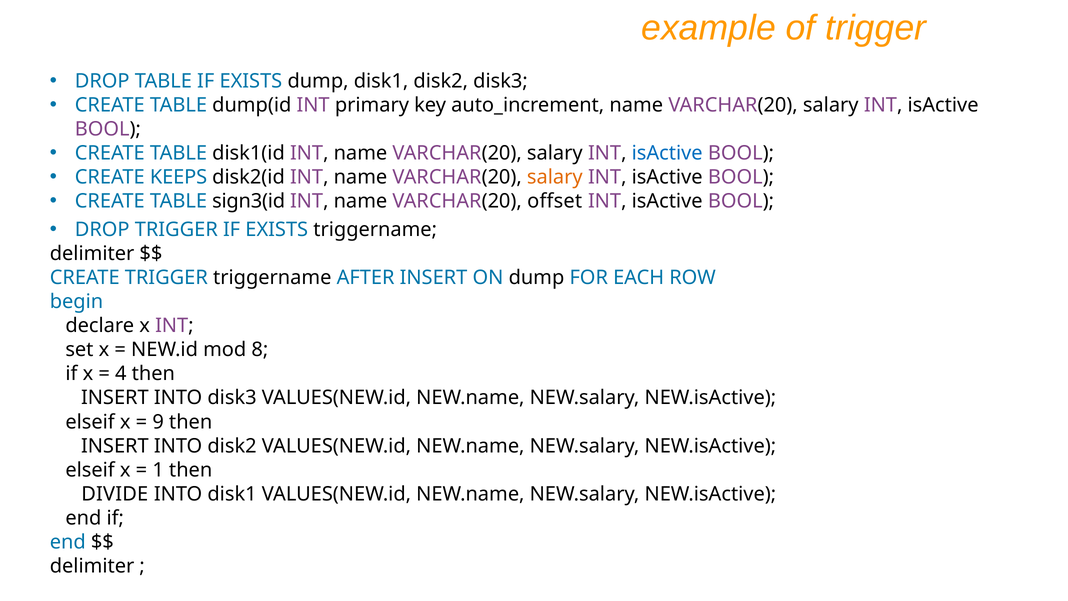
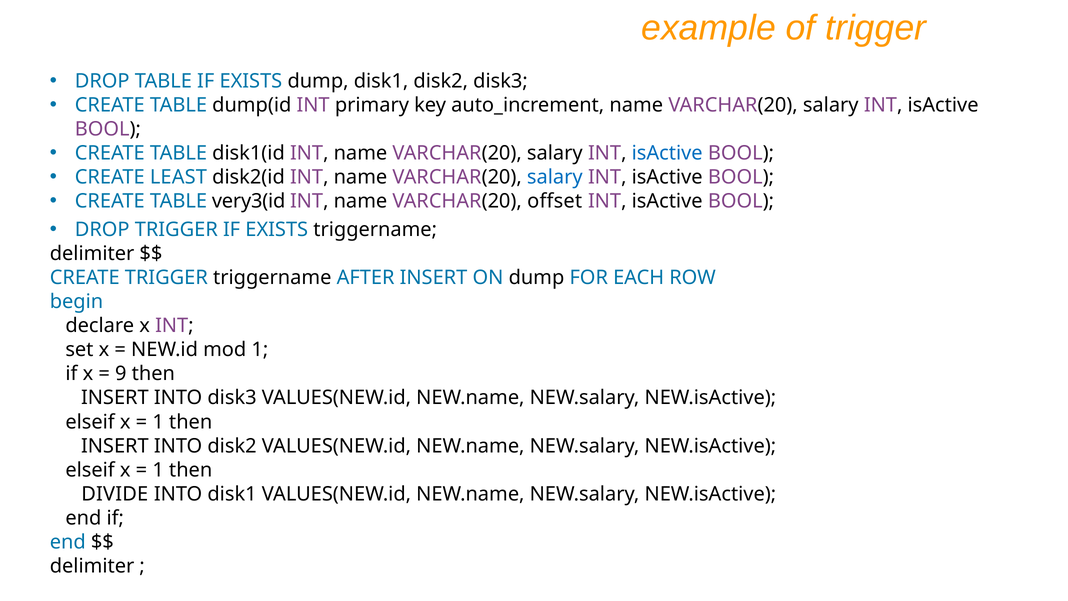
KEEPS: KEEPS -> LEAST
salary at (555, 177) colour: orange -> blue
sign3(id: sign3(id -> very3(id
mod 8: 8 -> 1
4: 4 -> 9
9 at (158, 422): 9 -> 1
